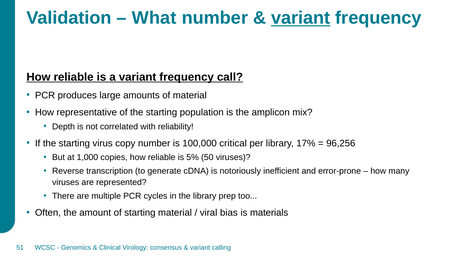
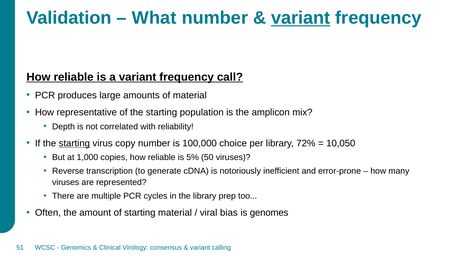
starting at (74, 144) underline: none -> present
critical: critical -> choice
17%: 17% -> 72%
96,256: 96,256 -> 10,050
materials: materials -> genomes
